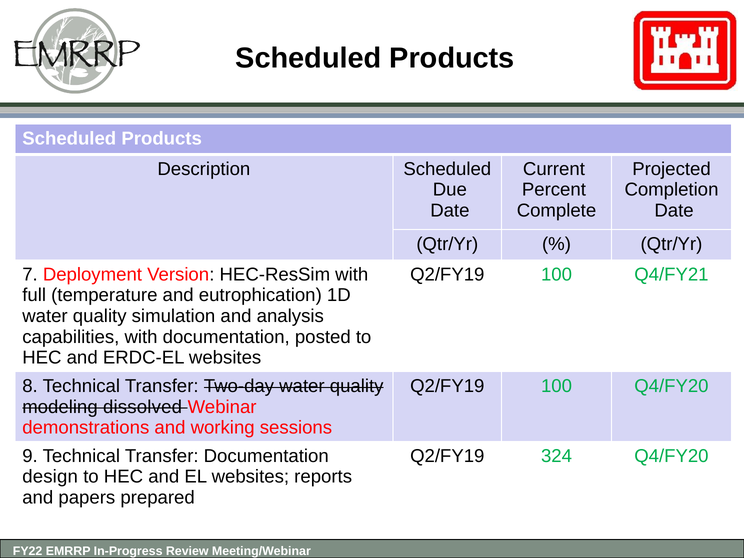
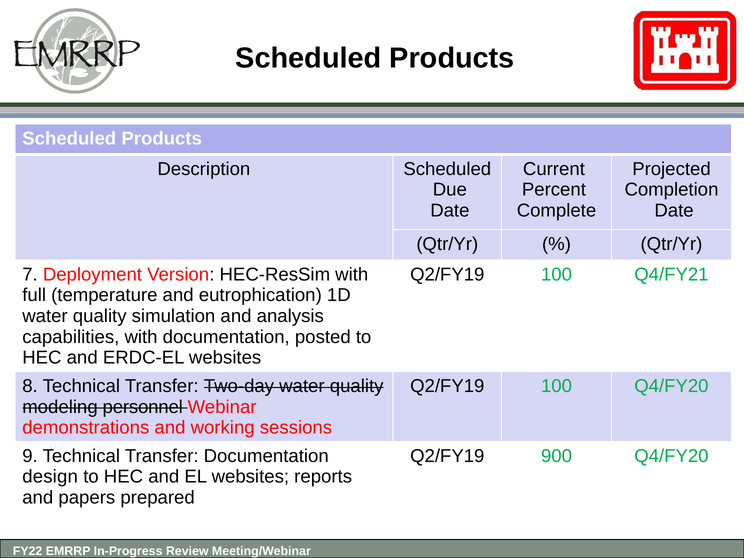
dissolved: dissolved -> personnel
324: 324 -> 900
